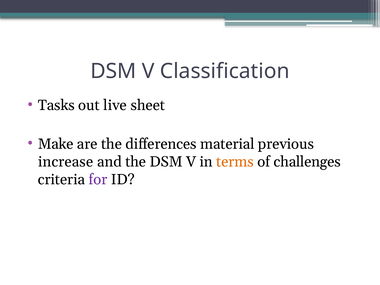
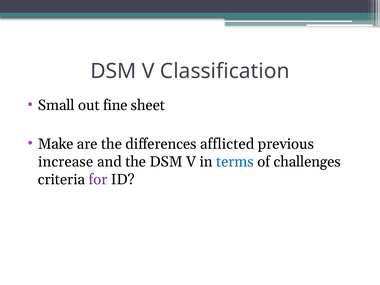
Tasks: Tasks -> Small
live: live -> fine
material: material -> afflicted
terms colour: orange -> blue
